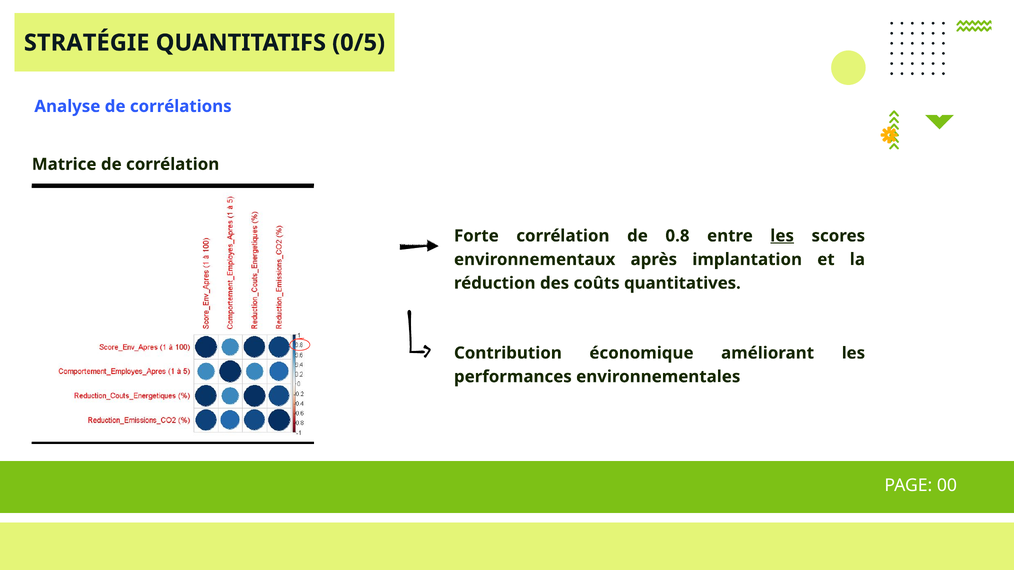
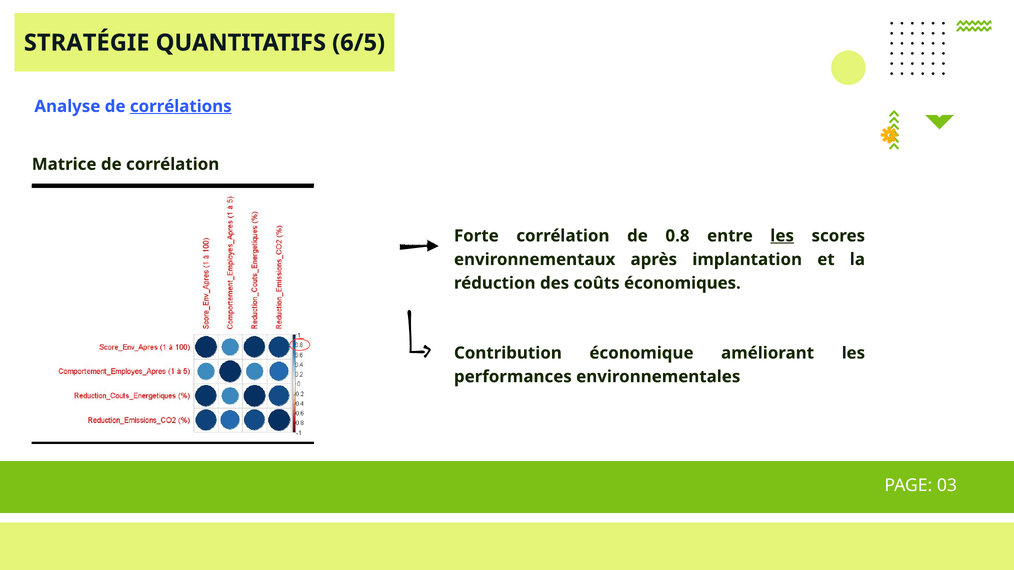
0/5: 0/5 -> 6/5
corrélations underline: none -> present
quantitatives: quantitatives -> économiques
00: 00 -> 03
